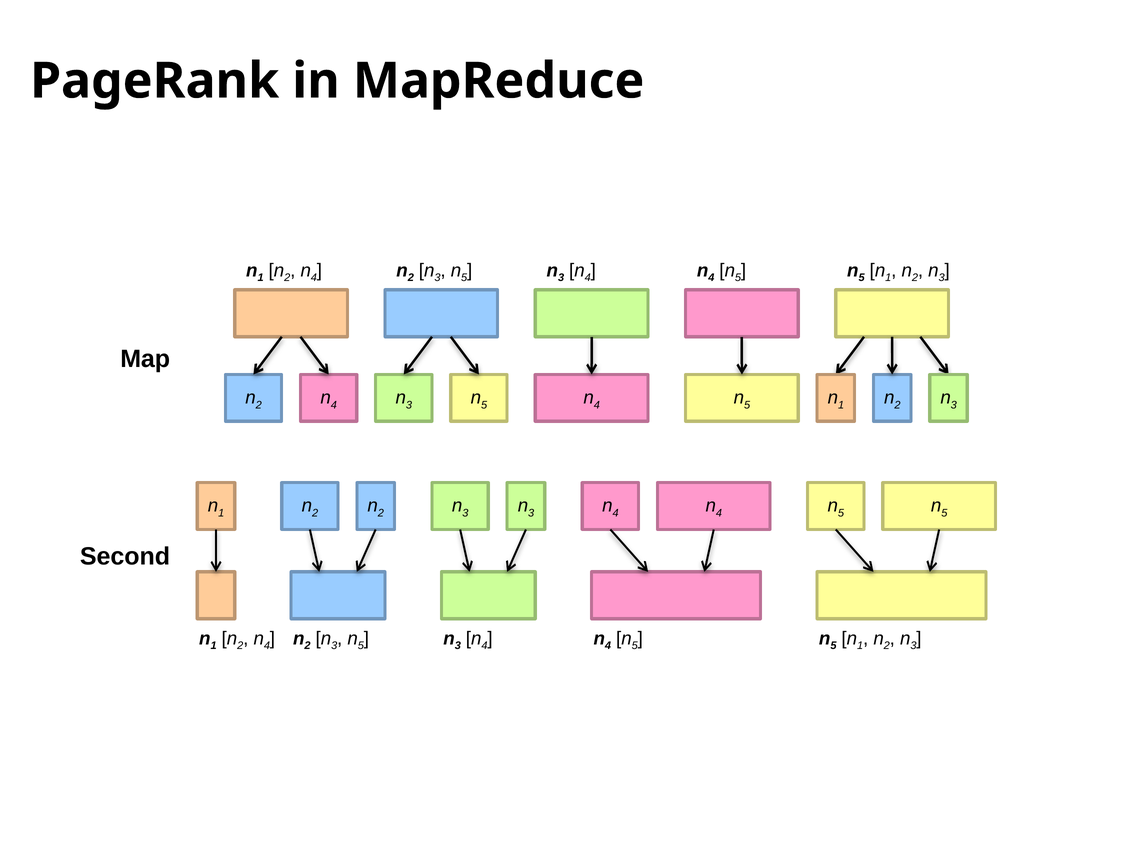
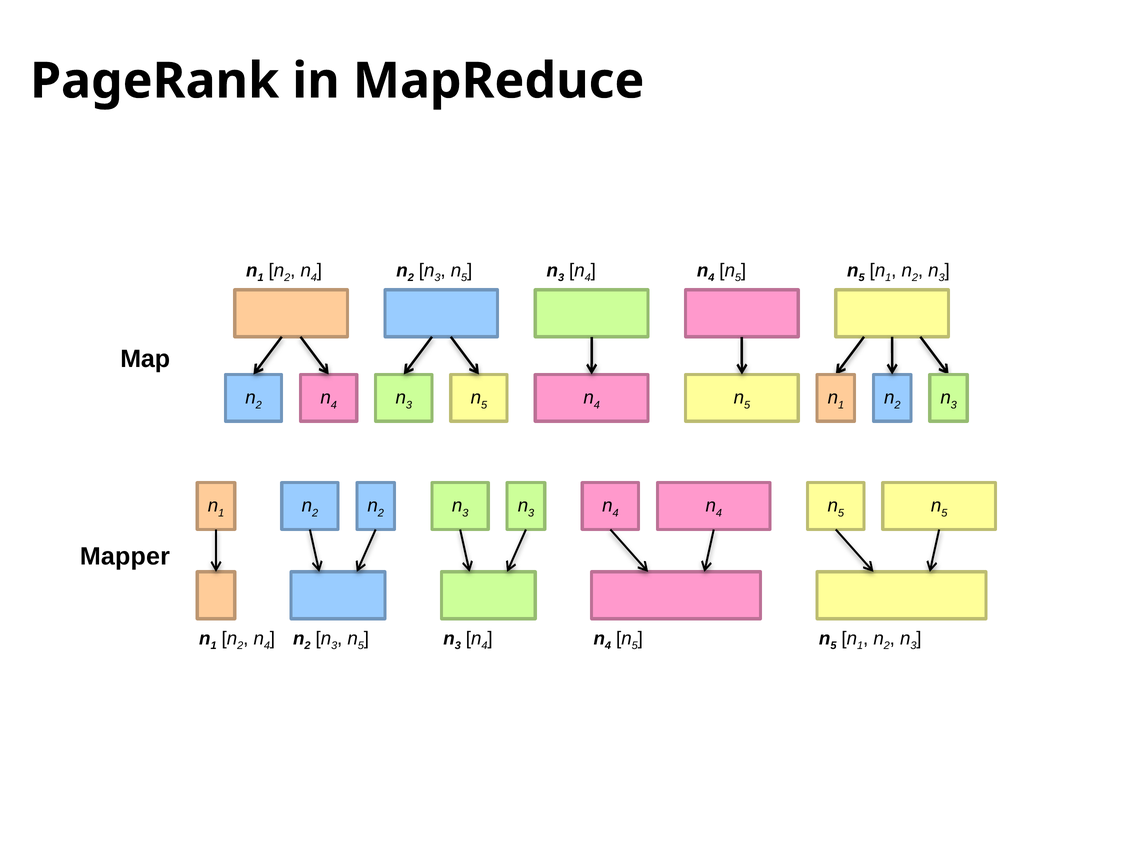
Second: Second -> Mapper
